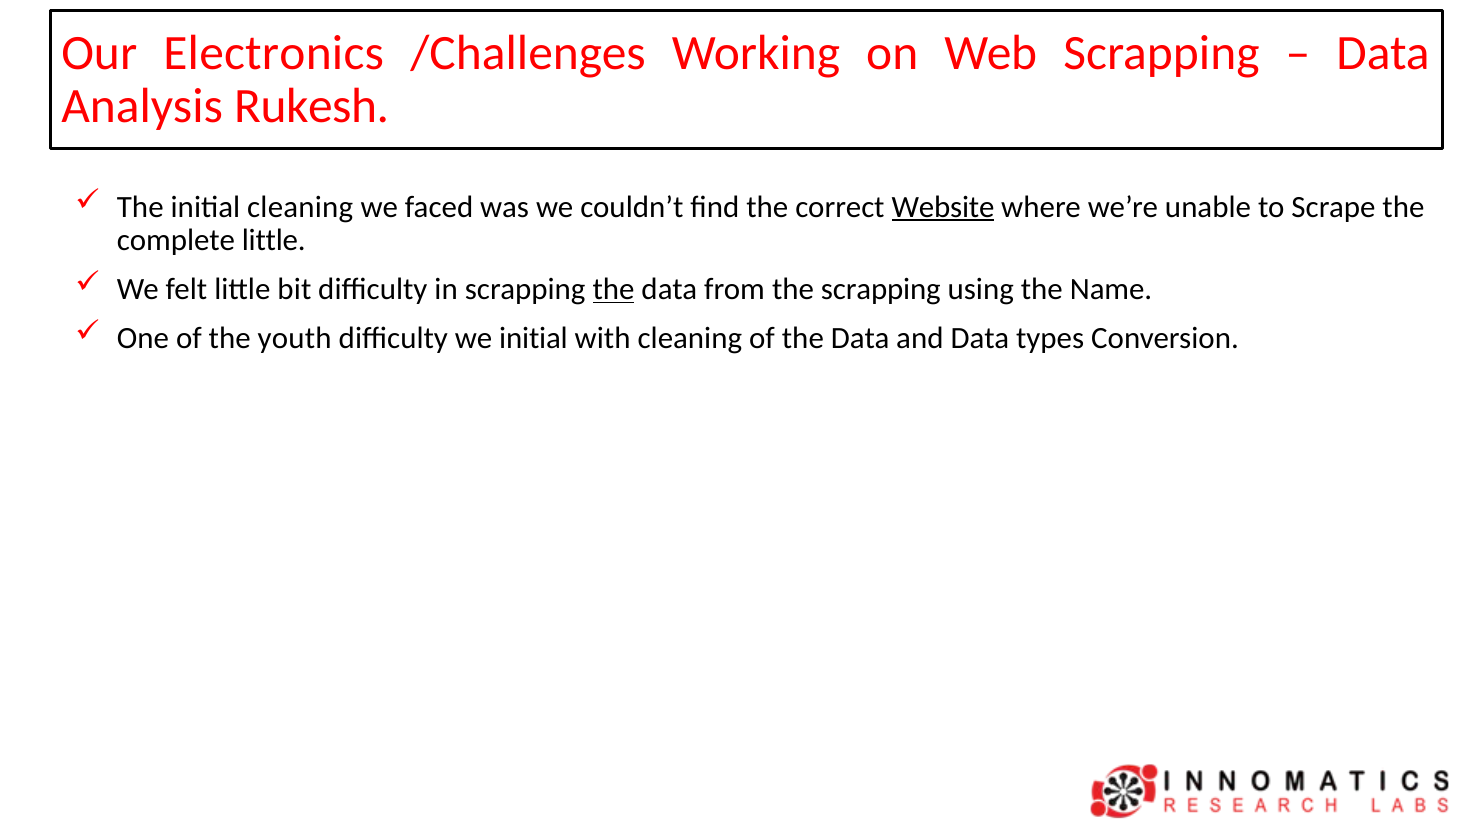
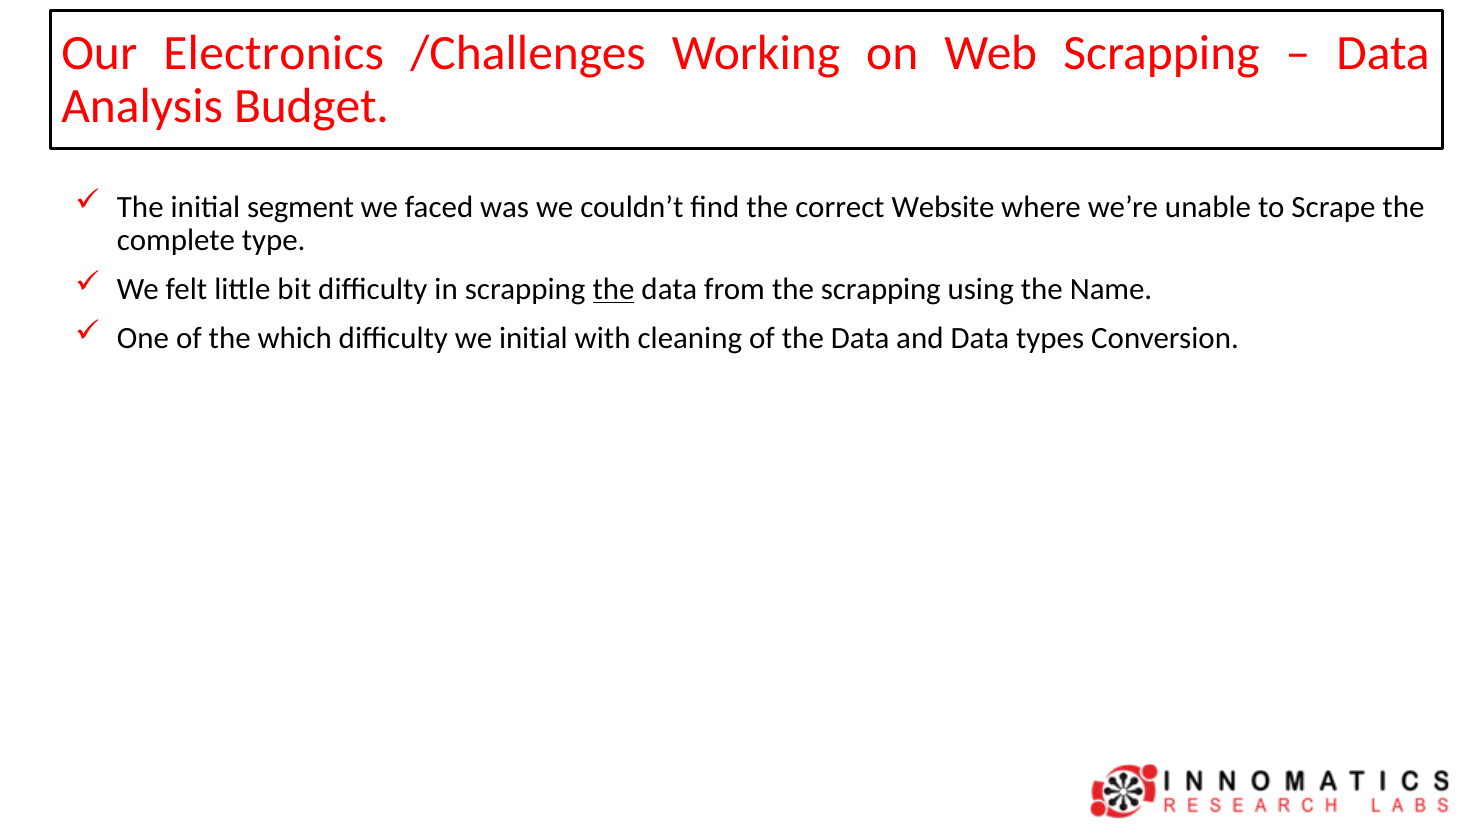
Rukesh: Rukesh -> Budget
initial cleaning: cleaning -> segment
Website underline: present -> none
complete little: little -> type
youth: youth -> which
